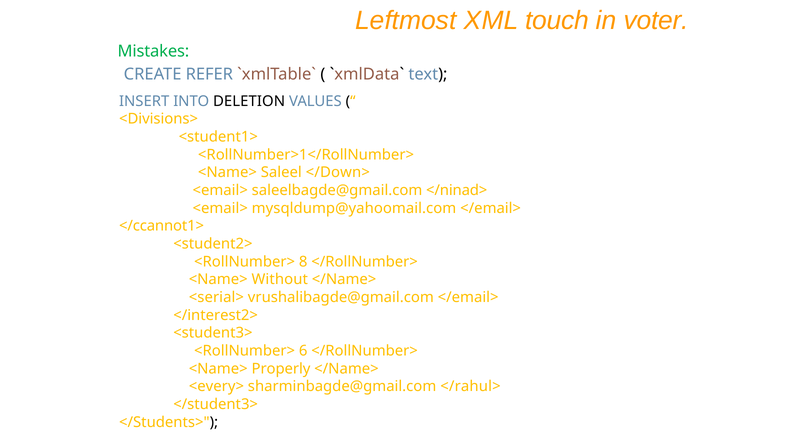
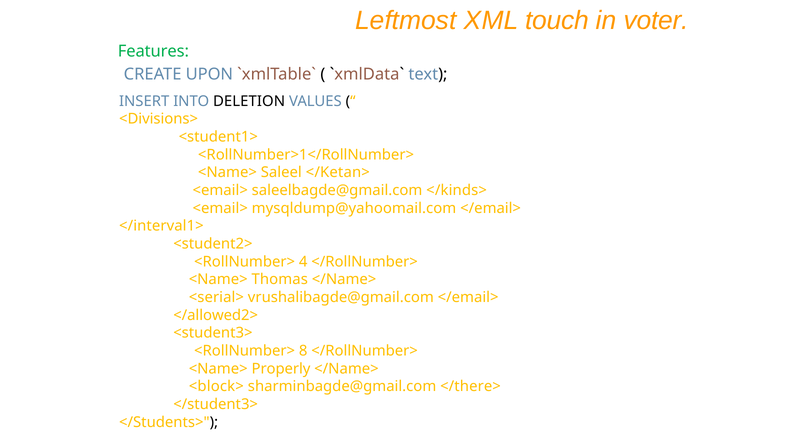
Mistakes: Mistakes -> Features
REFER: REFER -> UPON
</Down>: </Down> -> </Ketan>
</ninad>: </ninad> -> </kinds>
</ccannot1>: </ccannot1> -> </interval1>
8: 8 -> 4
Without: Without -> Thomas
</interest2>: </interest2> -> </allowed2>
6: 6 -> 8
<every>: <every> -> <block>
</rahul>: </rahul> -> </there>
